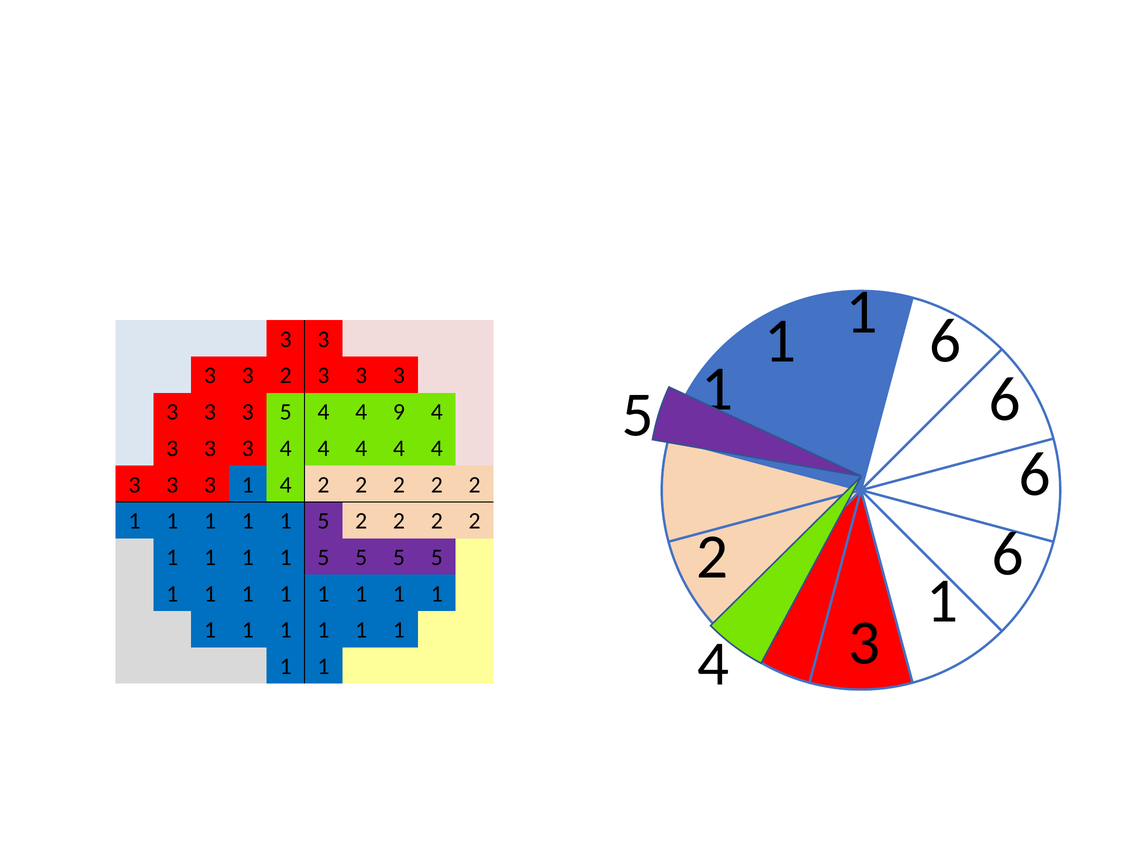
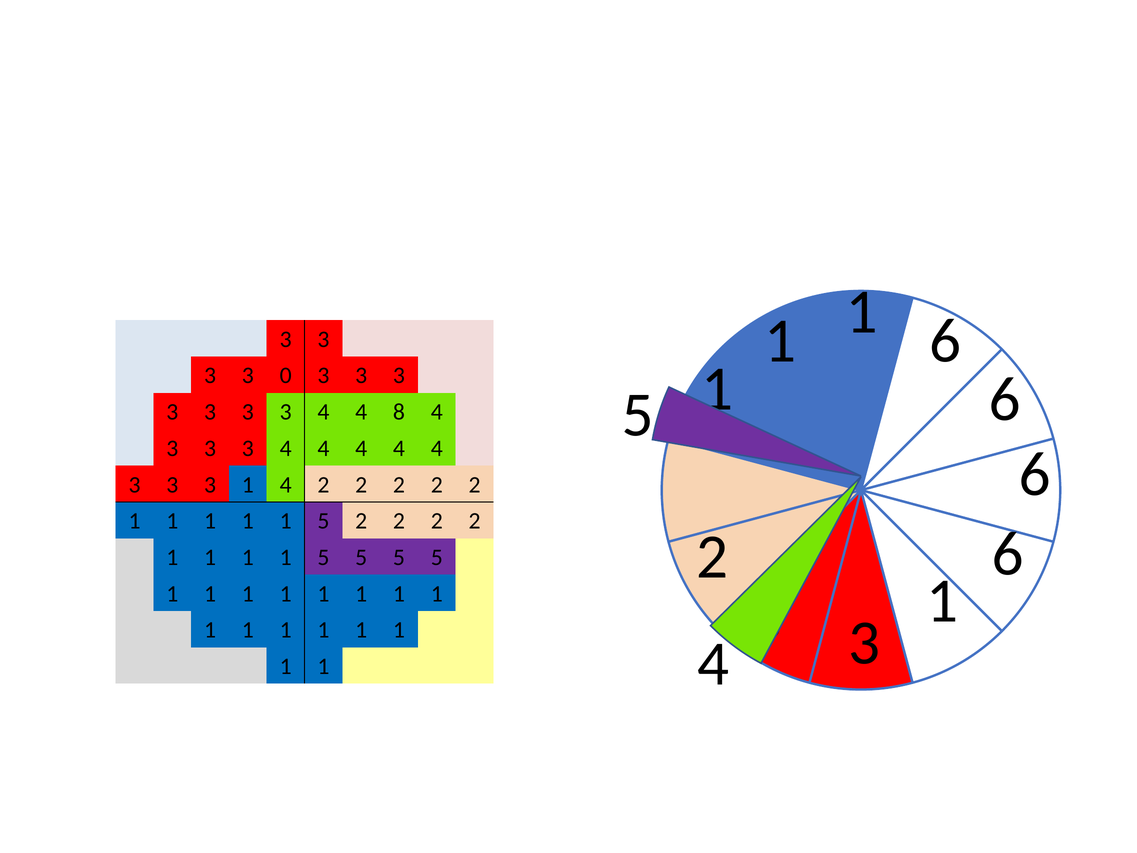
2 at (286, 376): 2 -> 0
5 at (286, 412): 5 -> 3
9: 9 -> 8
